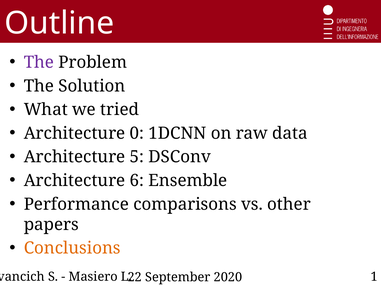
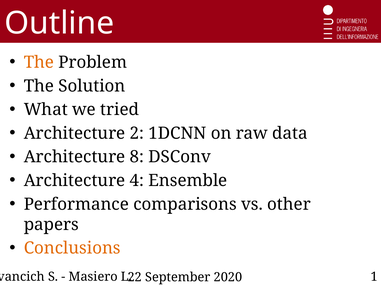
The at (39, 62) colour: purple -> orange
0: 0 -> 2
5: 5 -> 8
6: 6 -> 4
